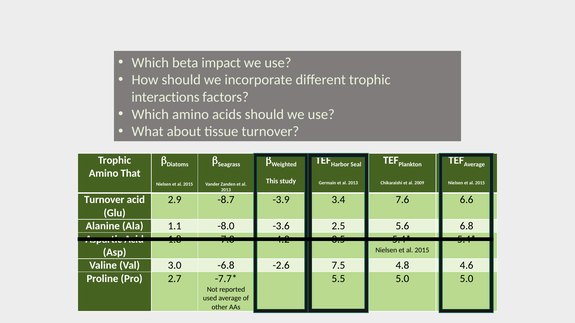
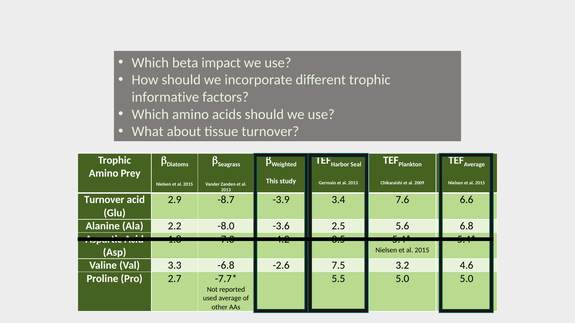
interactions: interactions -> informative
That: That -> Prey
1.1: 1.1 -> 2.2
3.0: 3.0 -> 3.3
4.8: 4.8 -> 3.2
